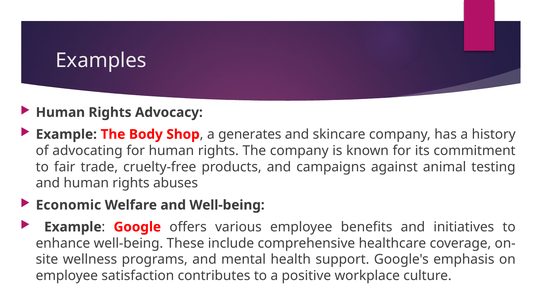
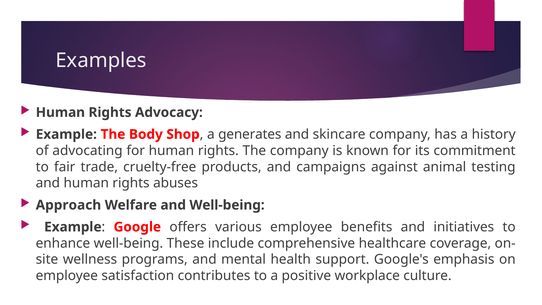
Economic: Economic -> Approach
